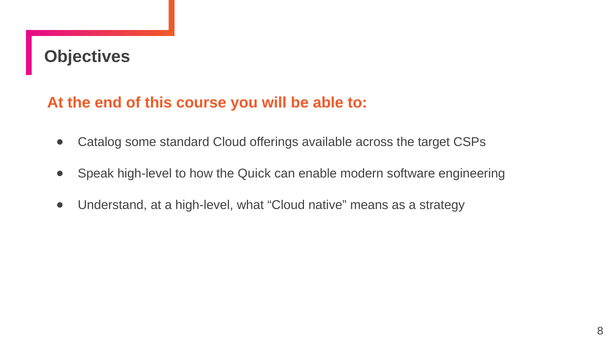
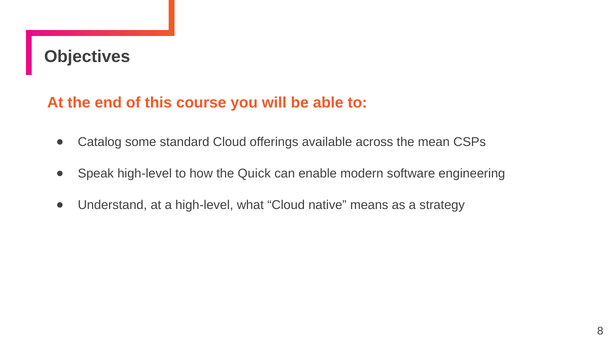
target: target -> mean
